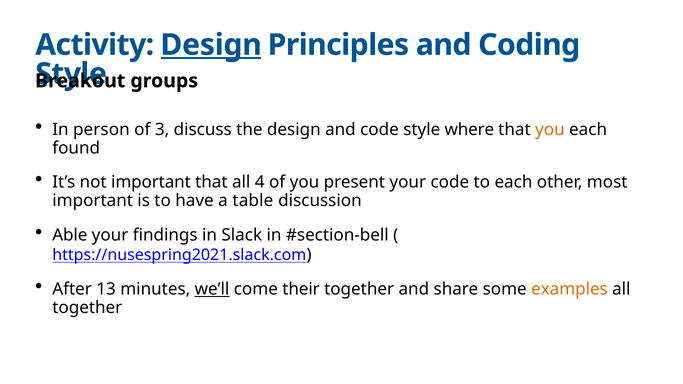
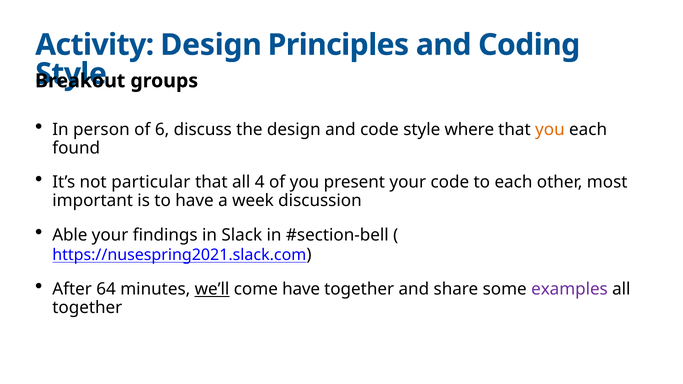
Design at (211, 45) underline: present -> none
3: 3 -> 6
not important: important -> particular
table: table -> week
13: 13 -> 64
come their: their -> have
examples colour: orange -> purple
